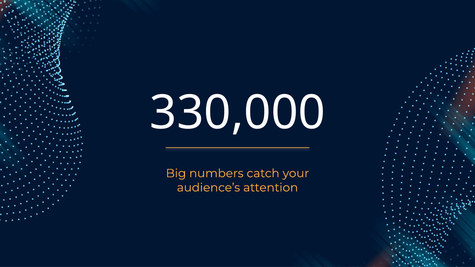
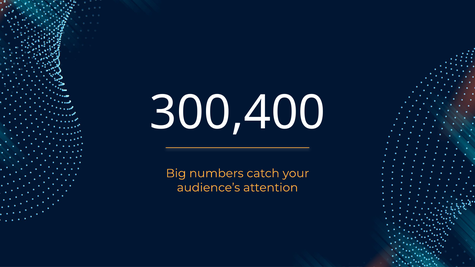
330,000: 330,000 -> 300,400
